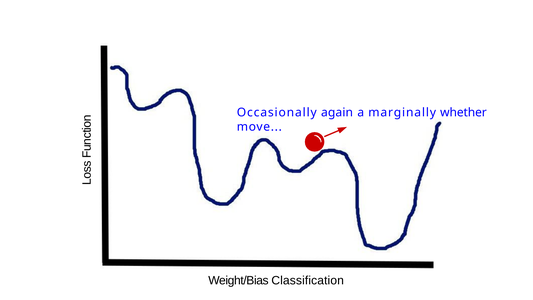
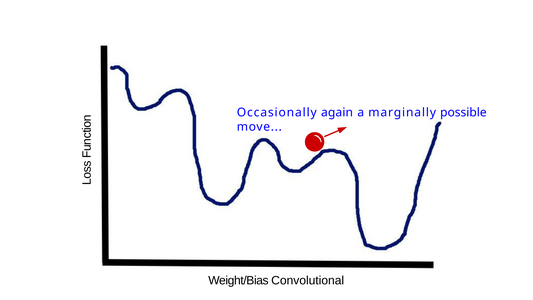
whether: whether -> possible
Classification: Classification -> Convolutional
